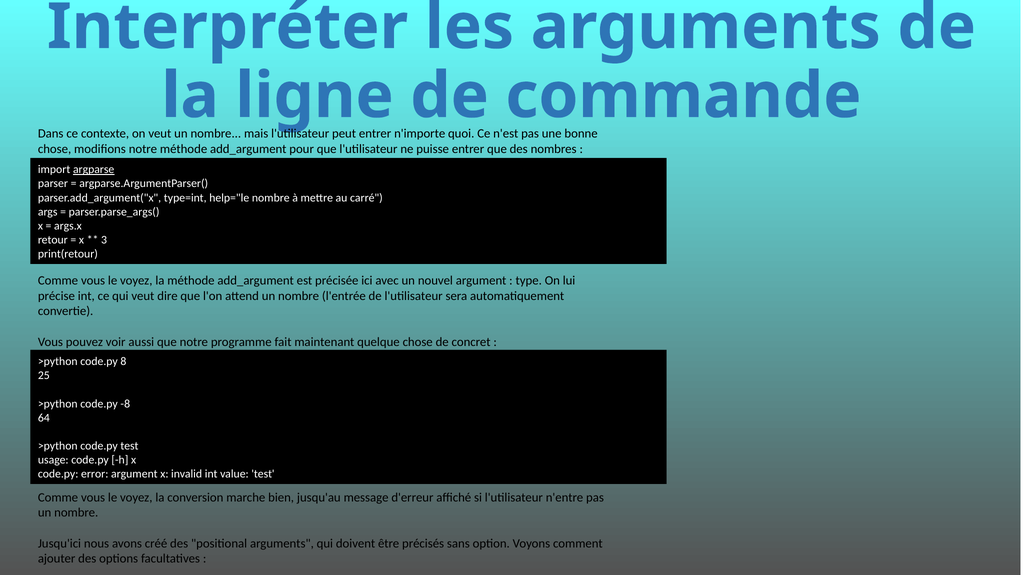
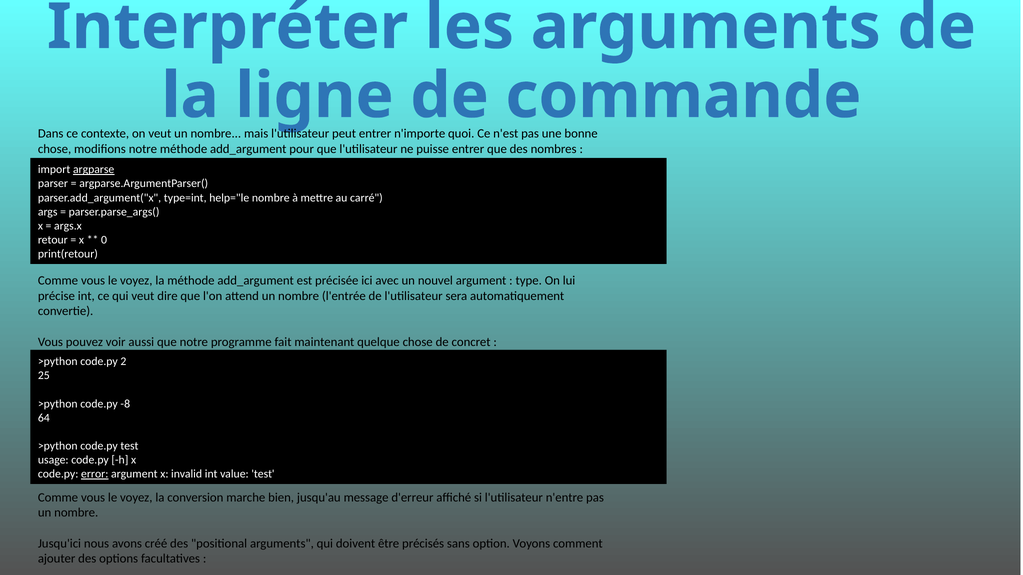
3: 3 -> 0
8: 8 -> 2
error underline: none -> present
